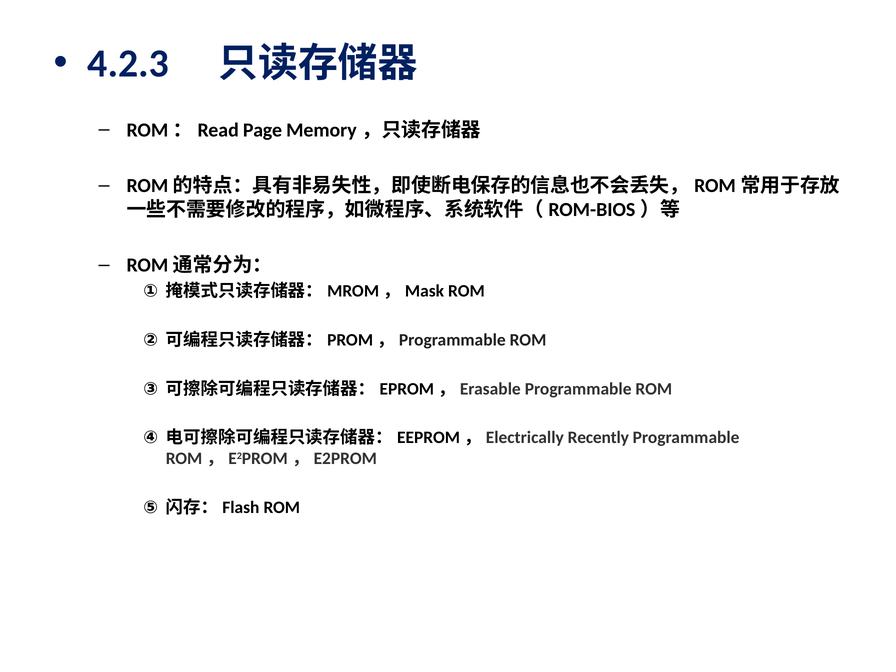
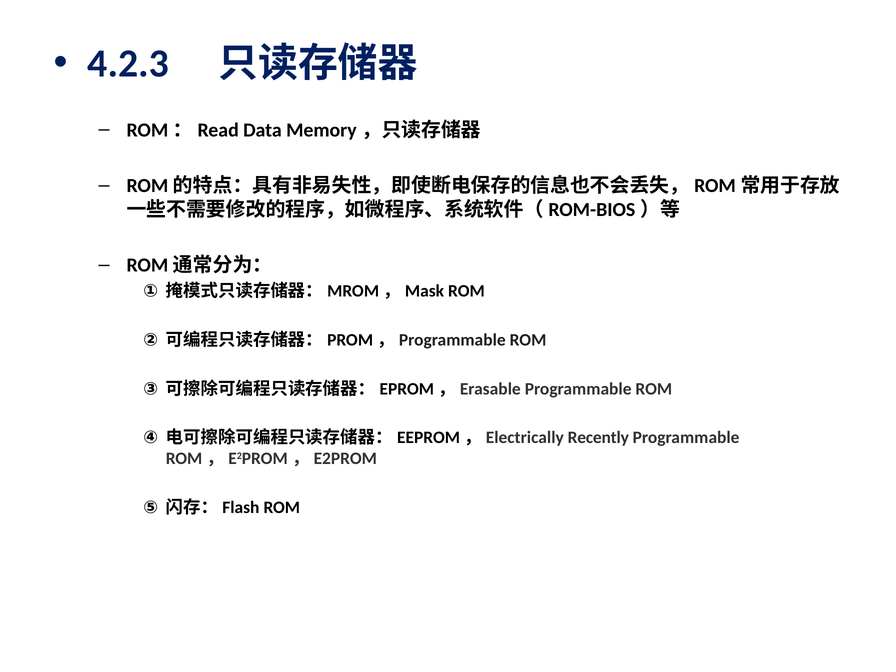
Page: Page -> Data
